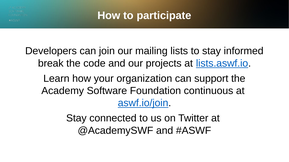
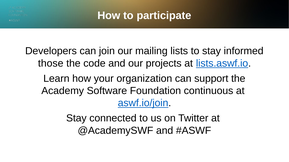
break: break -> those
